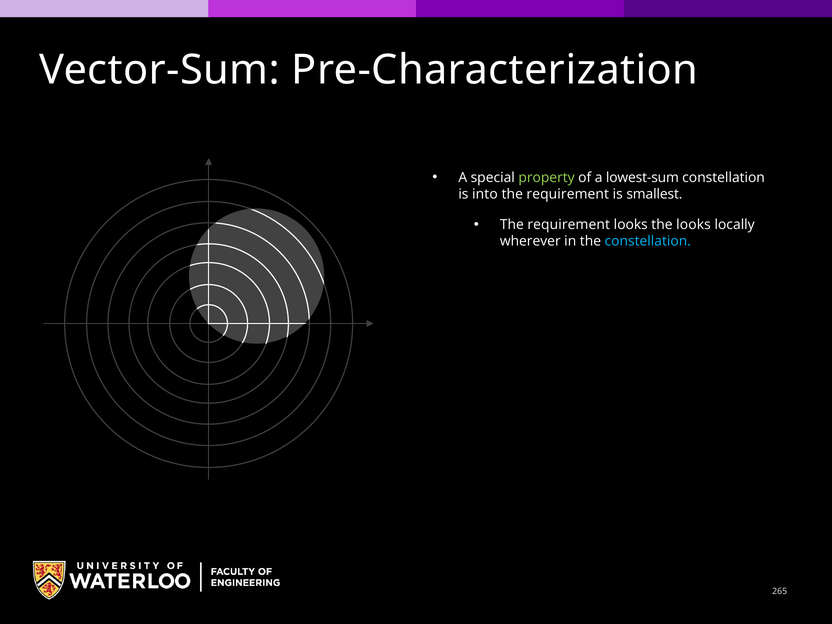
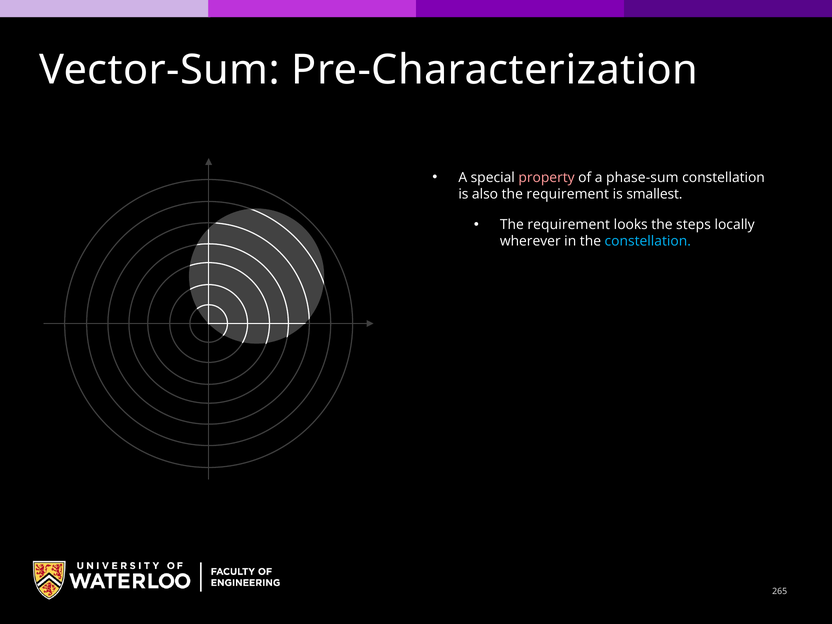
property colour: light green -> pink
lowest-sum: lowest-sum -> phase-sum
into: into -> also
the looks: looks -> steps
